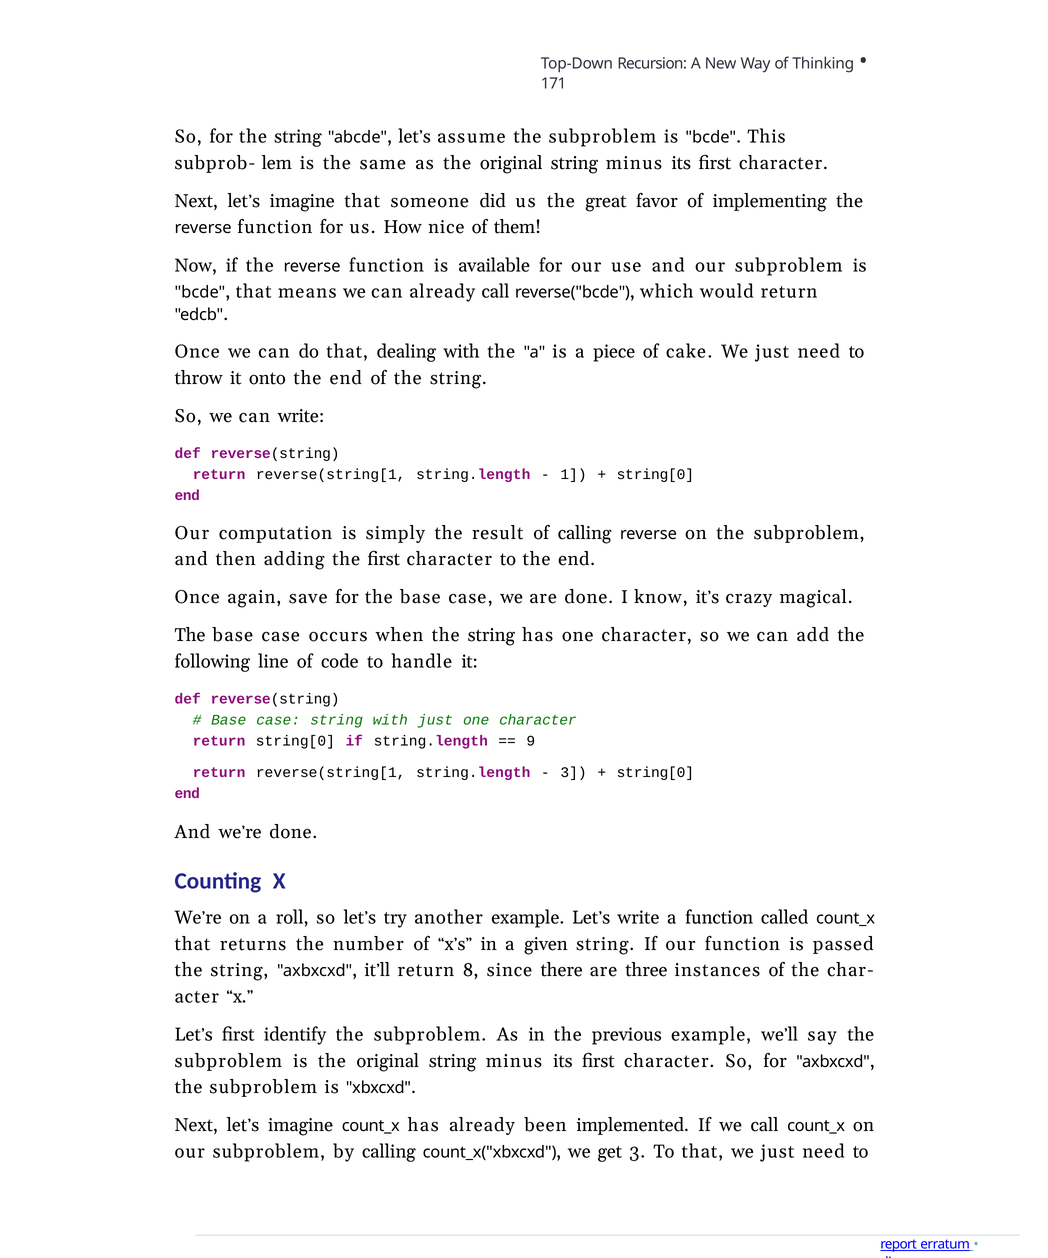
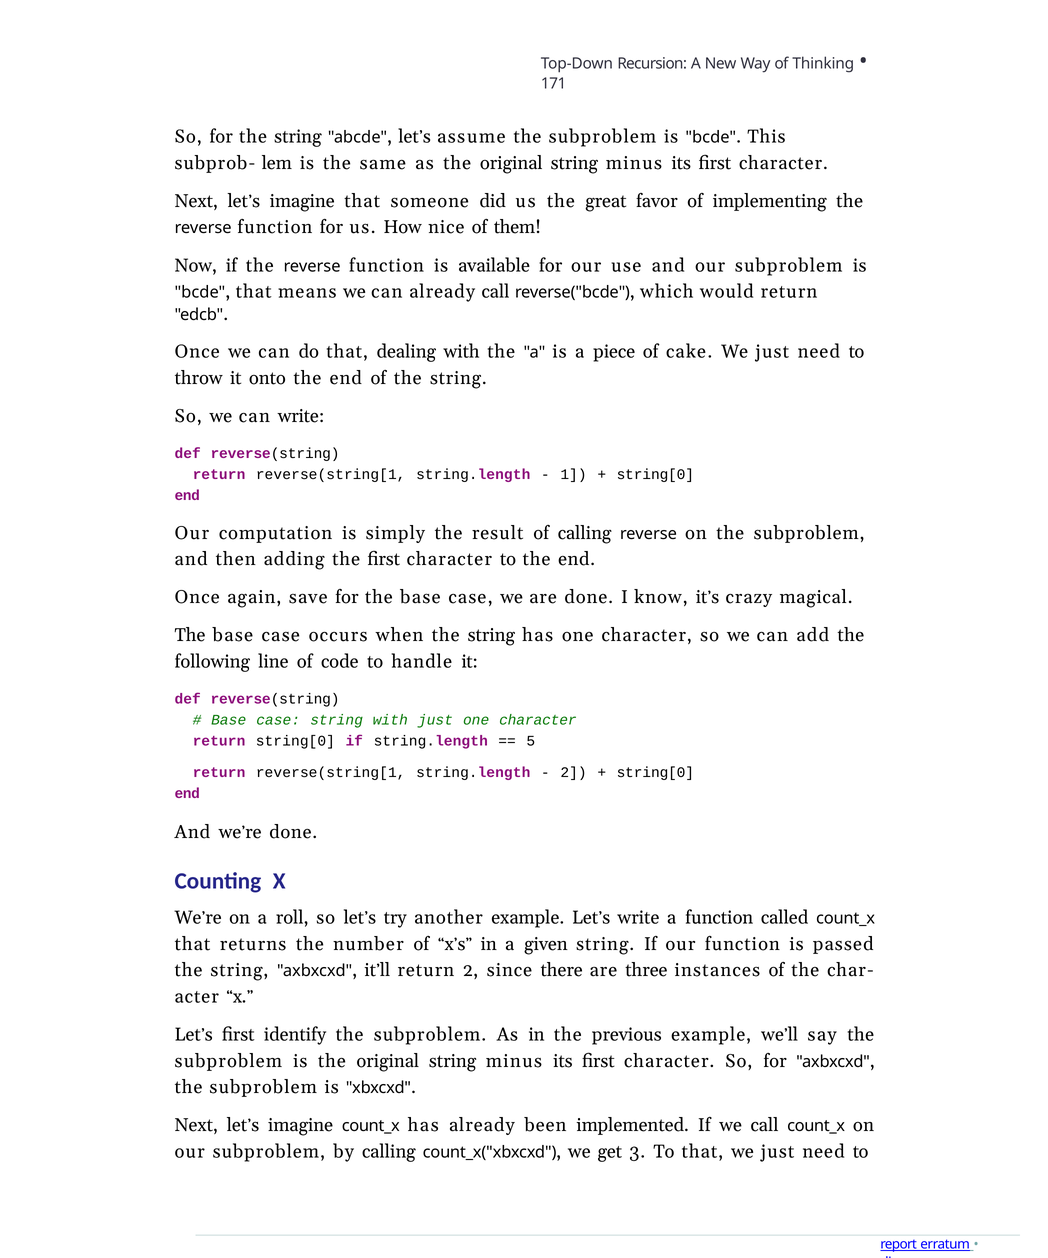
9: 9 -> 5
3 at (574, 772): 3 -> 2
return 8: 8 -> 2
